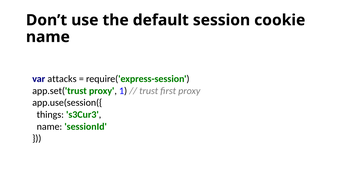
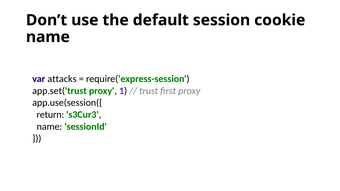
things: things -> return
